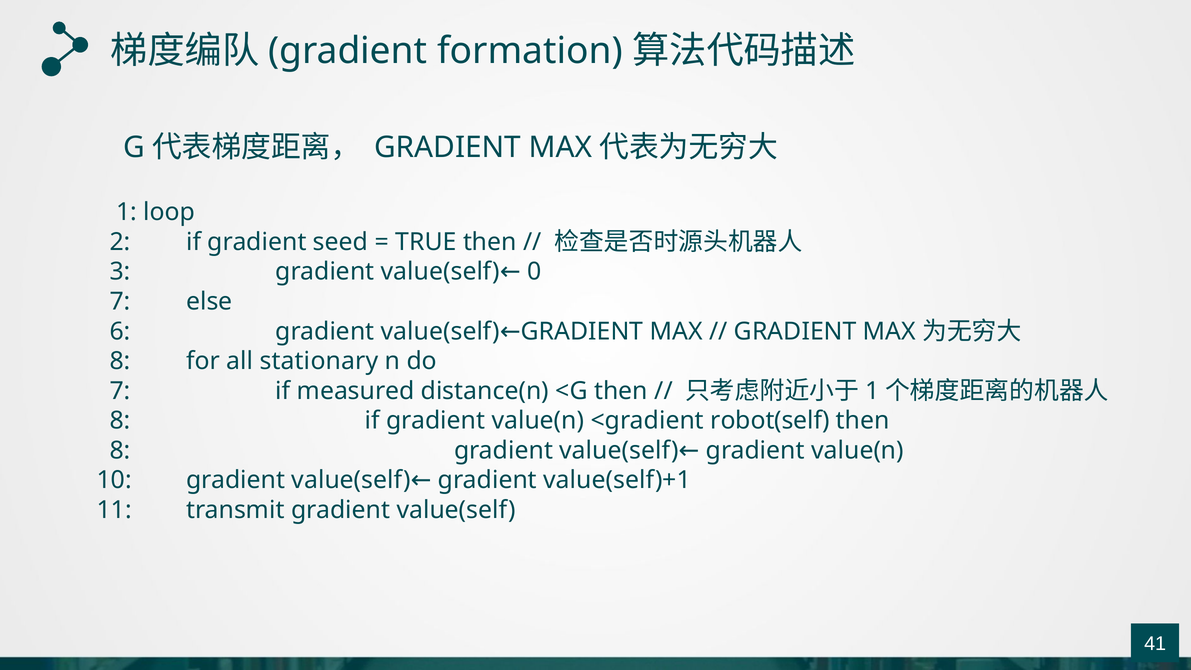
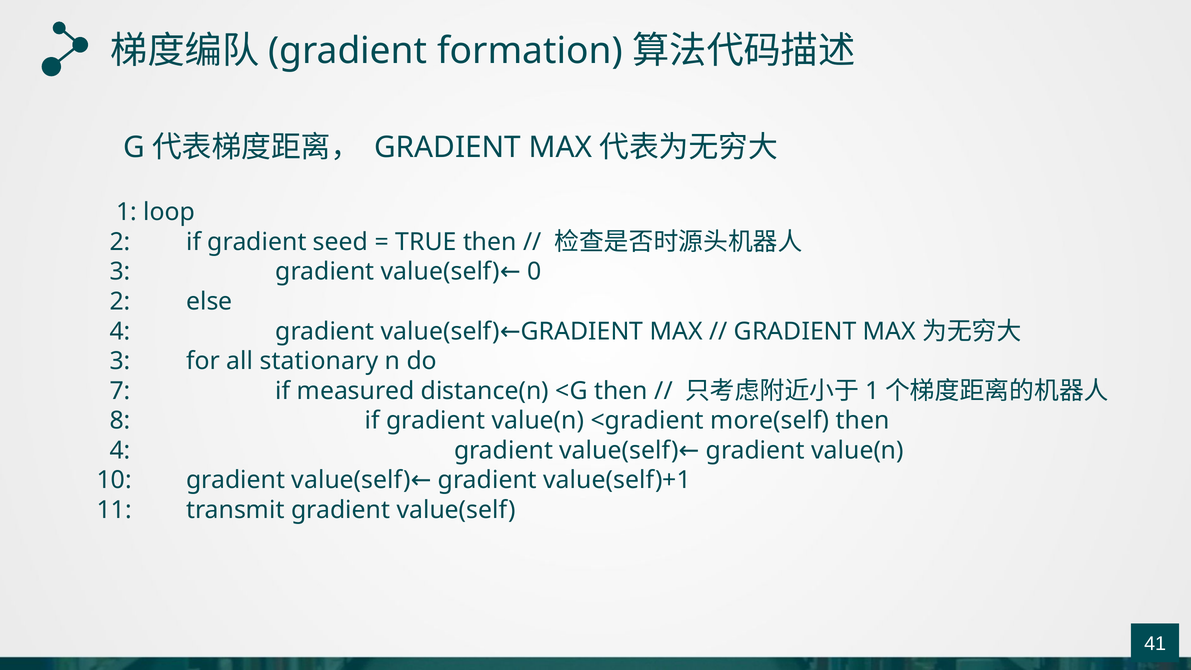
7 at (120, 301): 7 -> 2
6 at (120, 331): 6 -> 4
8 at (120, 361): 8 -> 3
robot(self: robot(self -> more(self
8 at (120, 450): 8 -> 4
